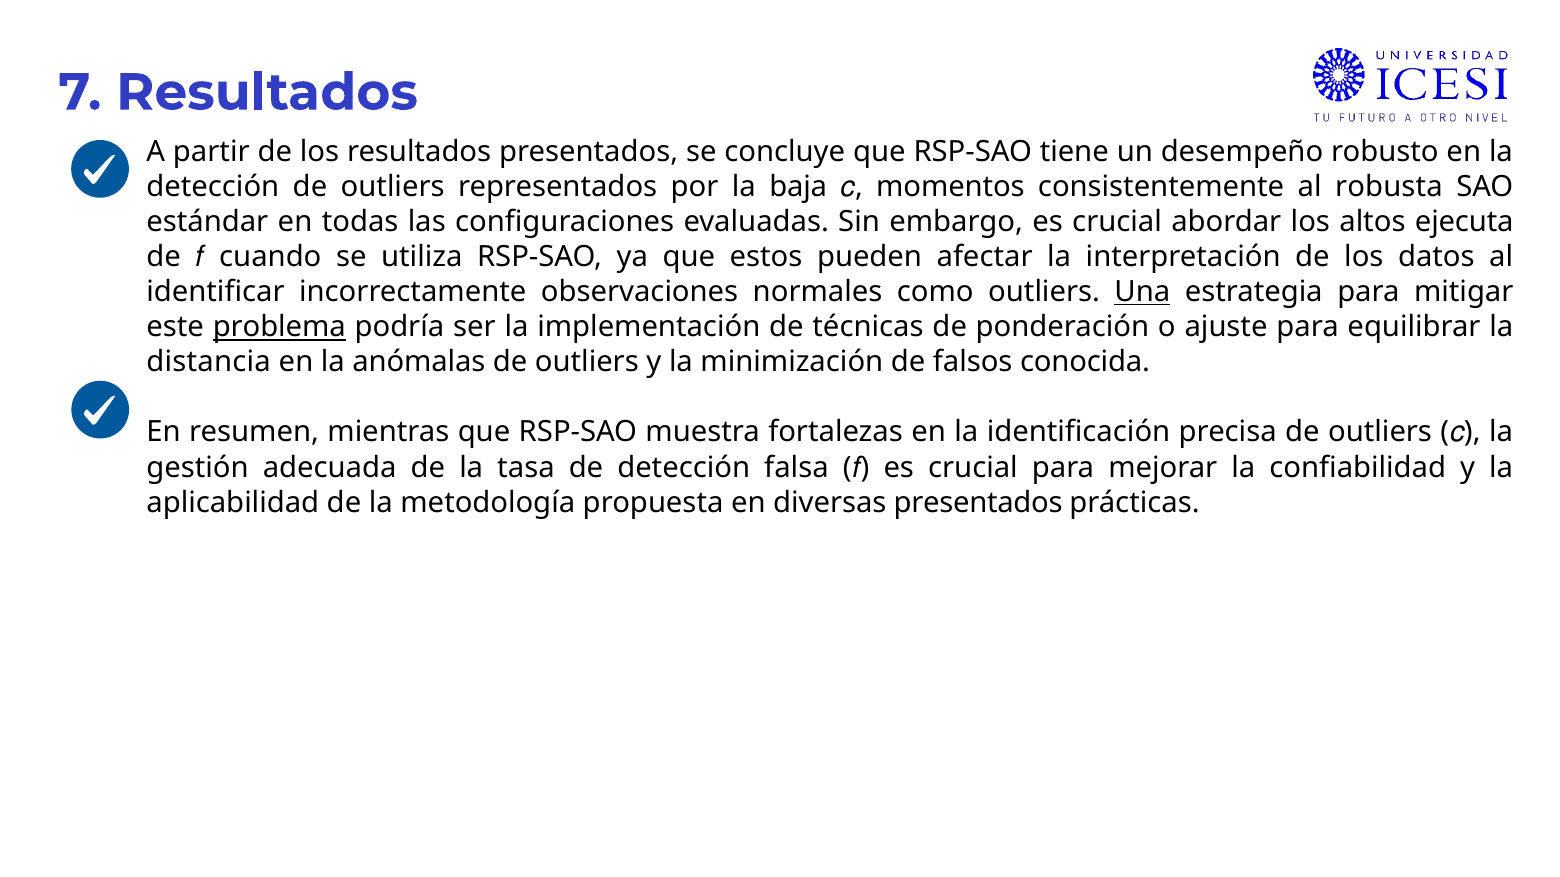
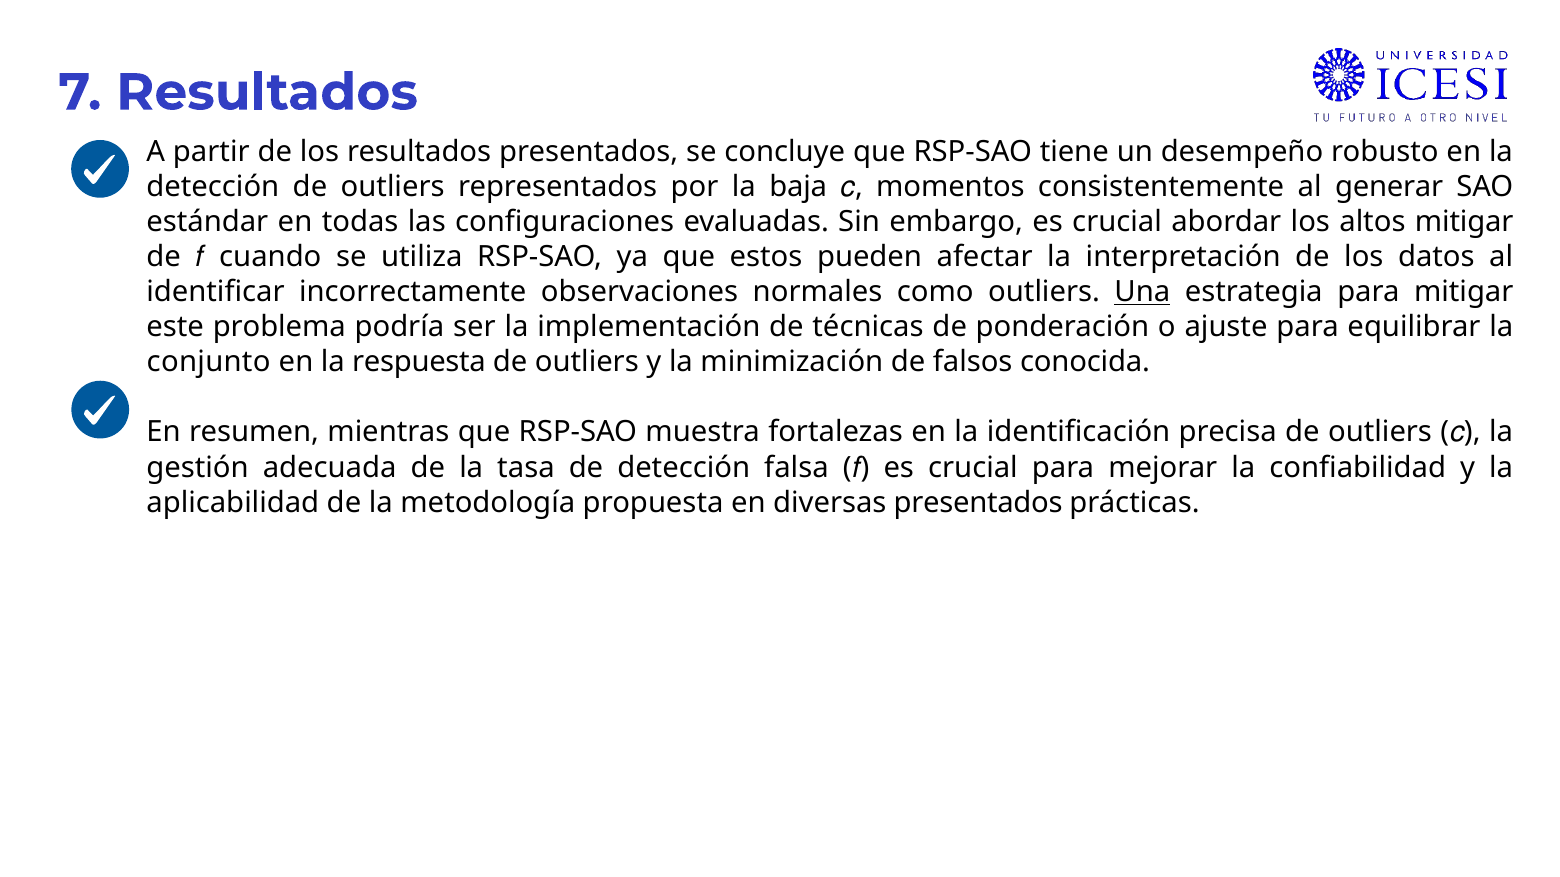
robusta: robusta -> generar
altos ejecuta: ejecuta -> mitigar
problema underline: present -> none
distancia: distancia -> conjunto
anómalas: anómalas -> respuesta
